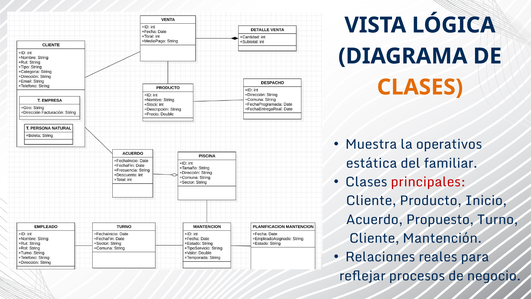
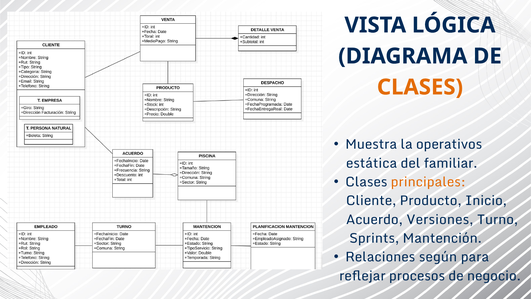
principales colour: red -> orange
Propuesto: Propuesto -> Versiones
Cliente at (374, 238): Cliente -> Sprints
reales: reales -> según
